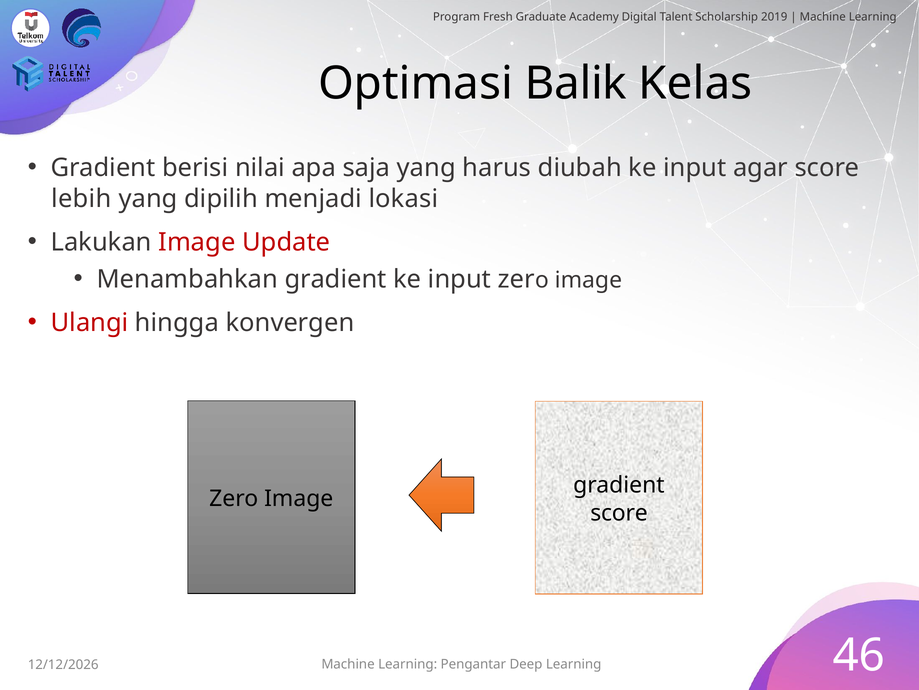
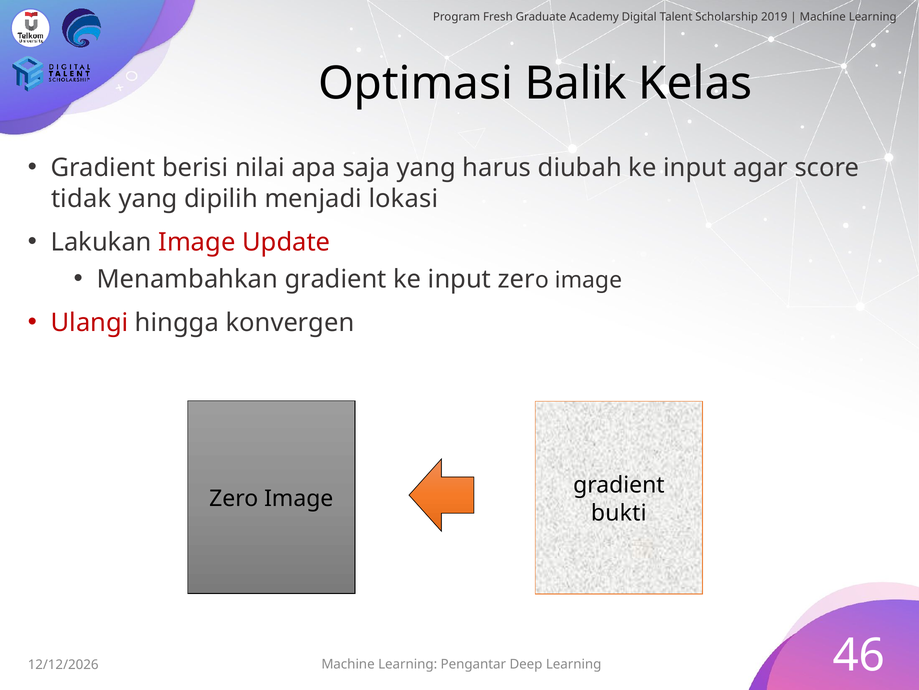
lebih: lebih -> tidak
score at (619, 512): score -> bukti
